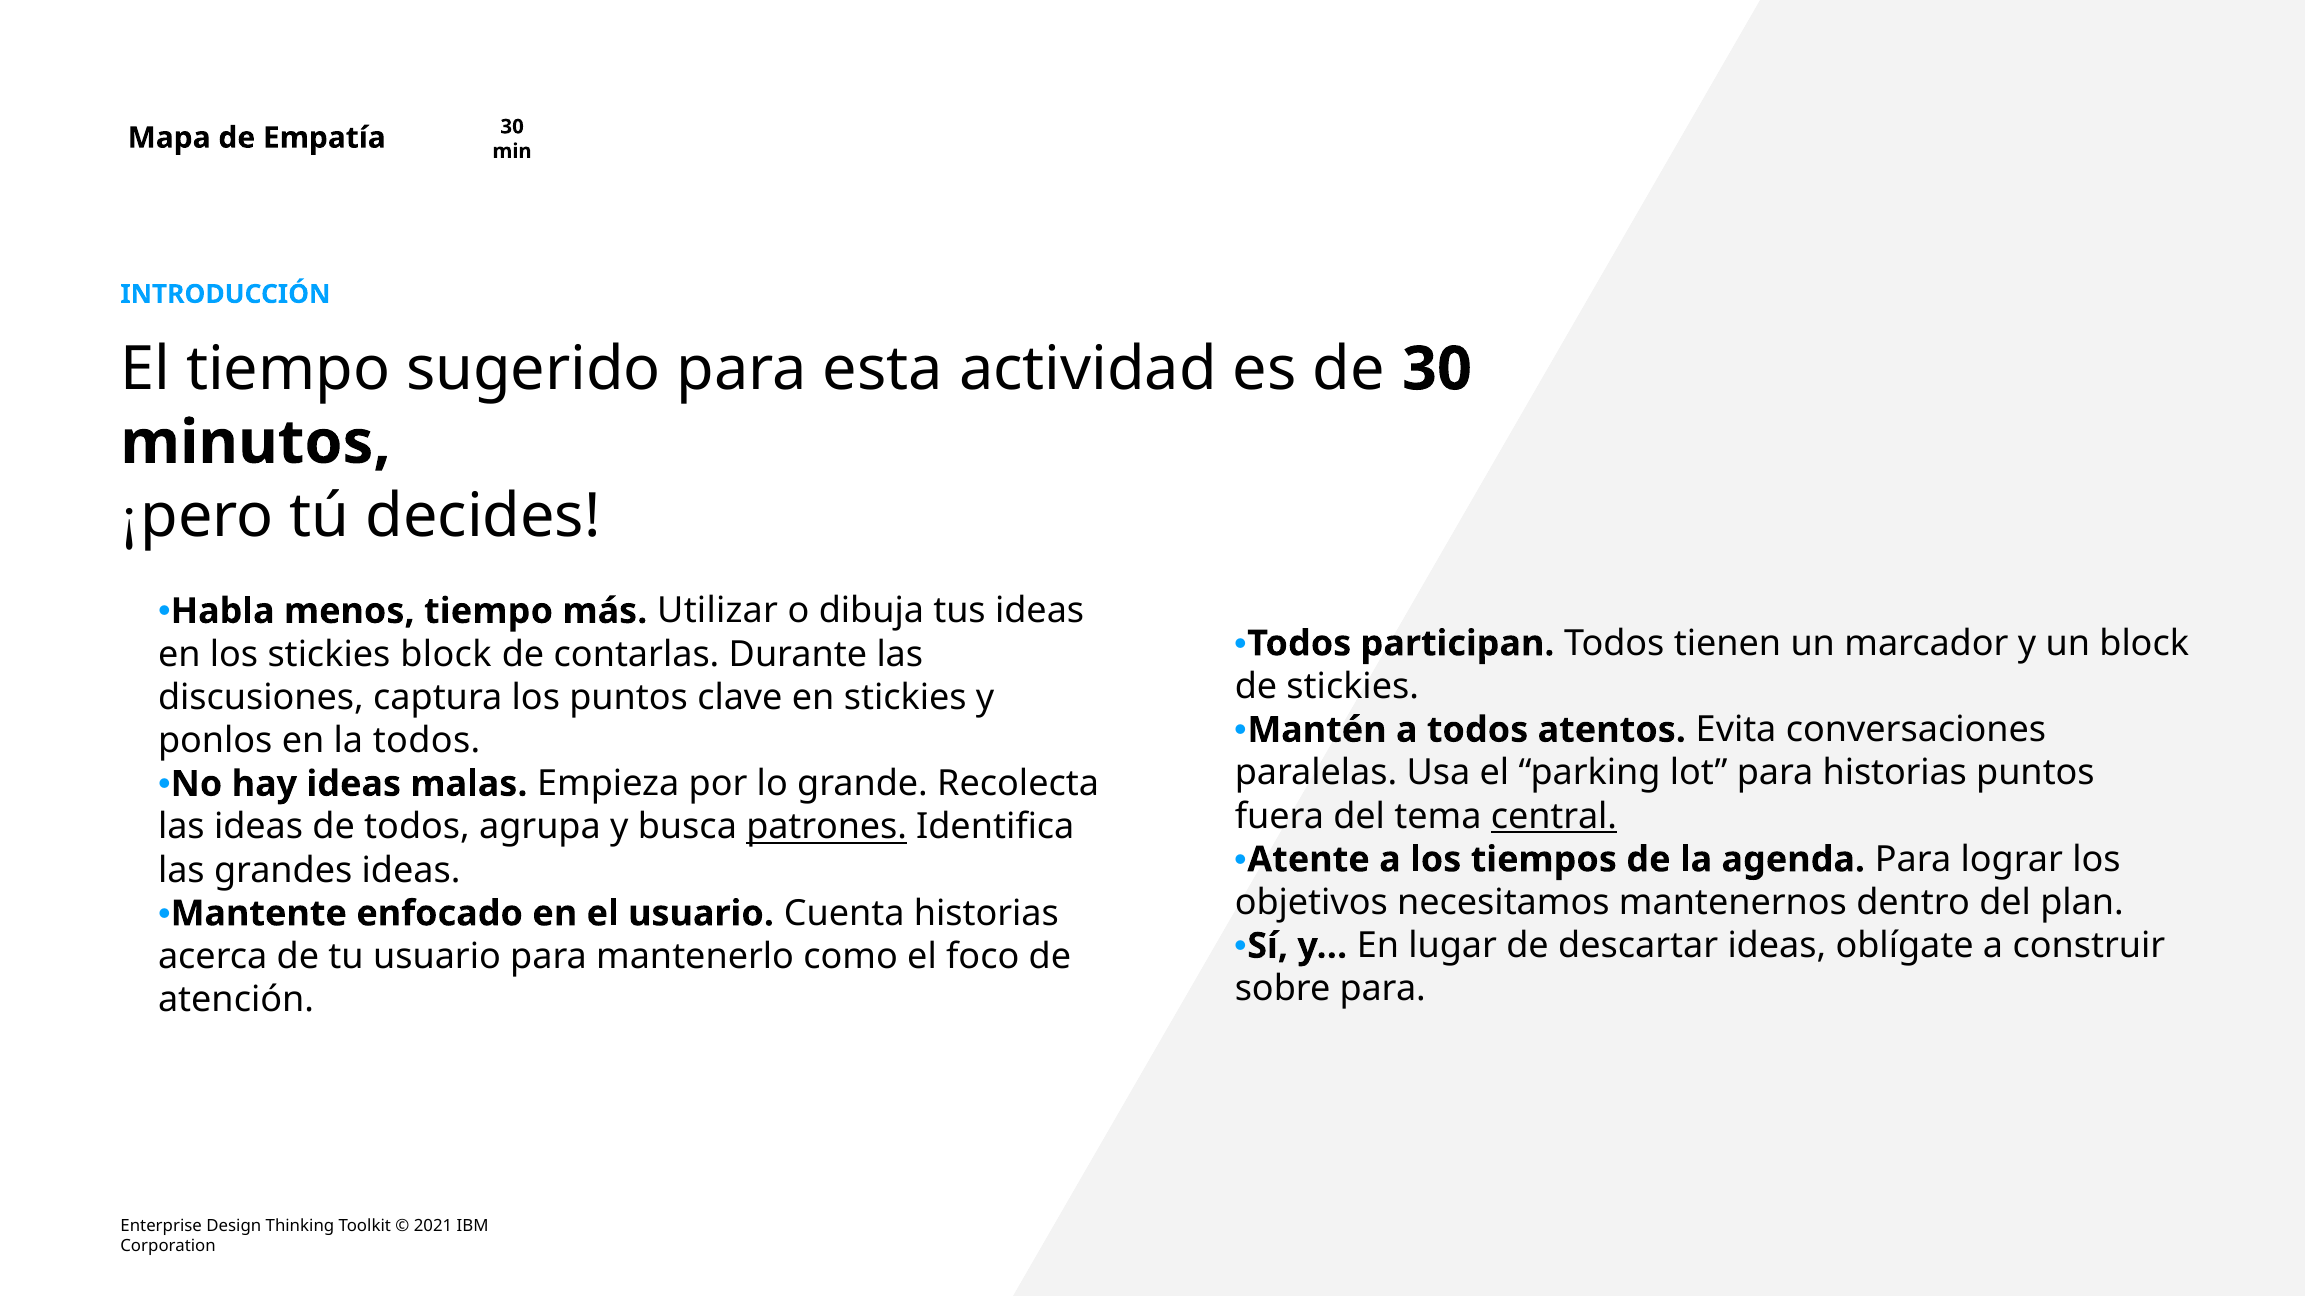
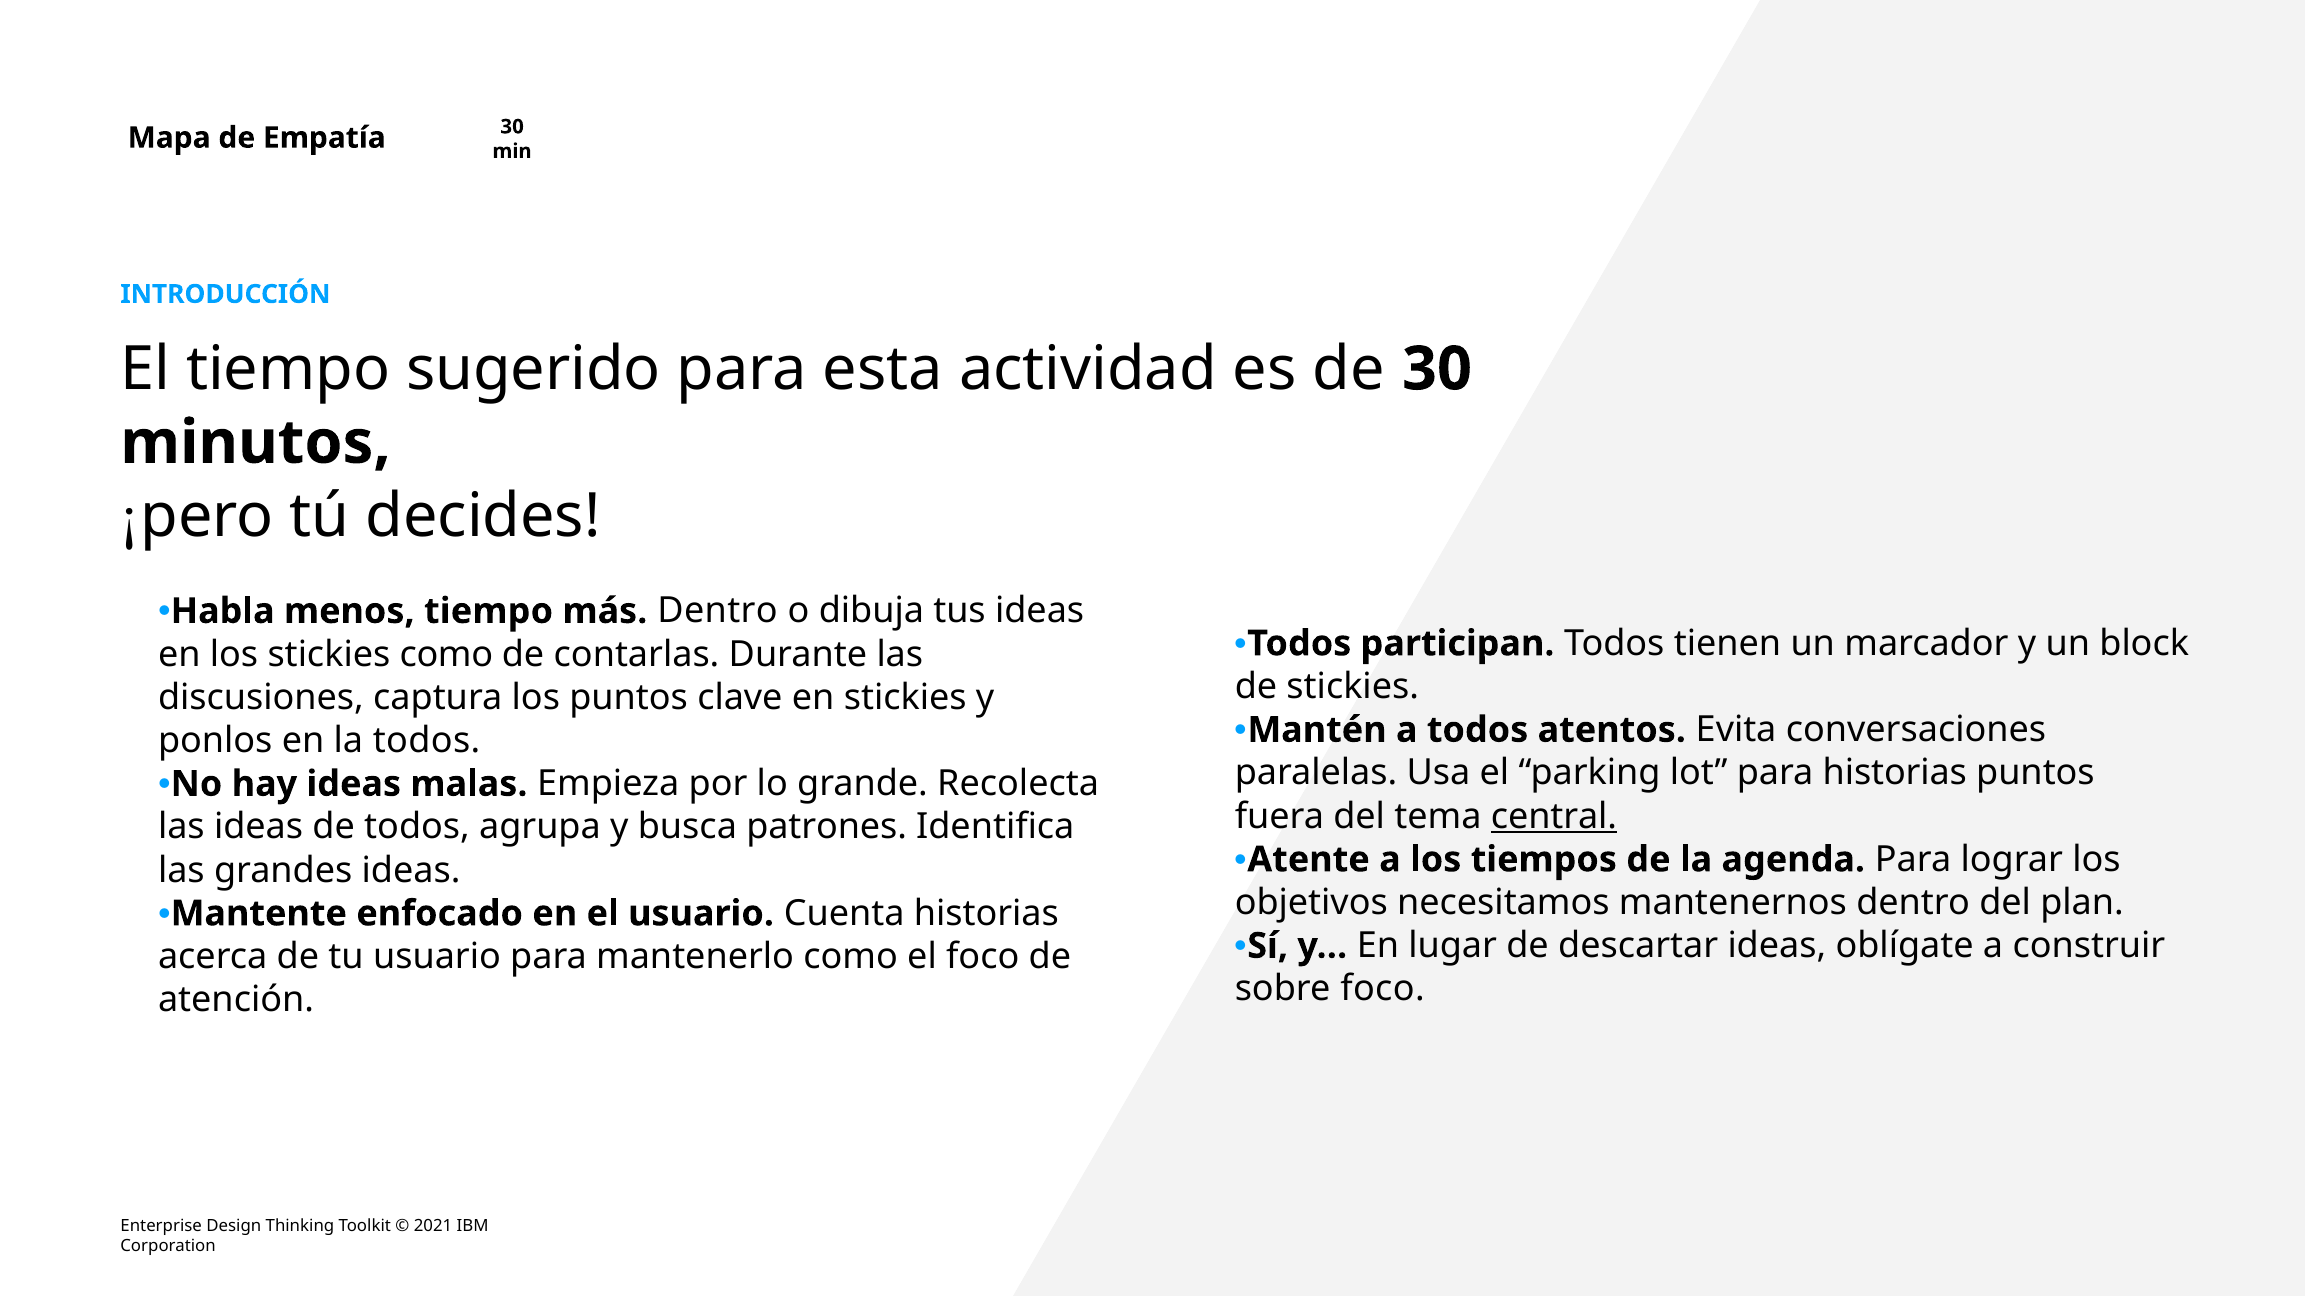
más Utilizar: Utilizar -> Dentro
stickies block: block -> como
patrones underline: present -> none
sobre para: para -> foco
